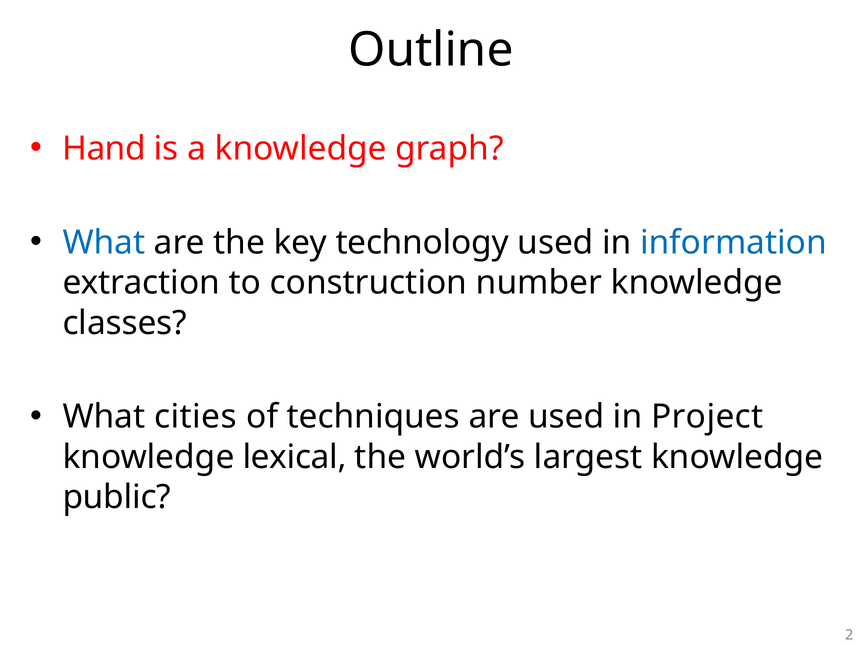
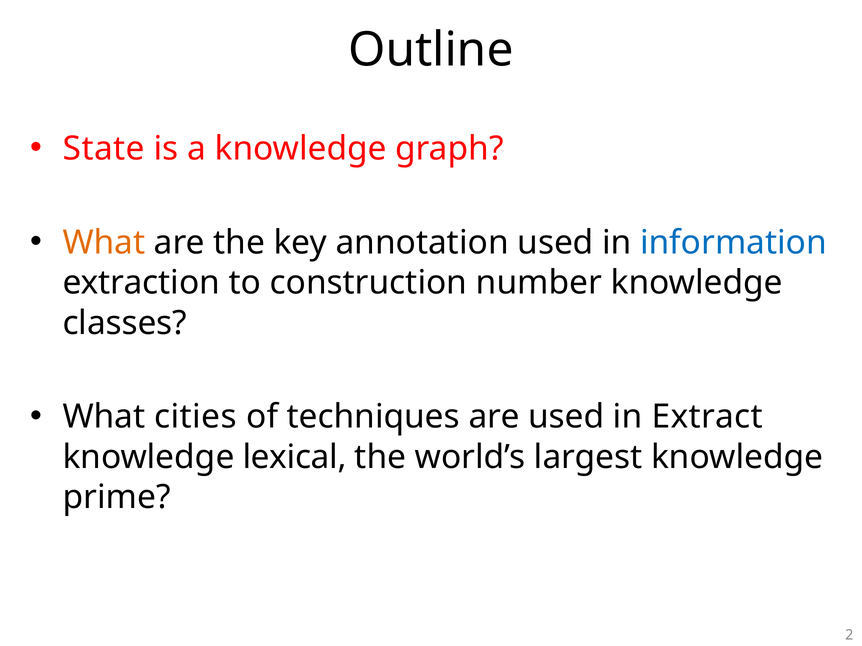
Hand: Hand -> State
What at (104, 243) colour: blue -> orange
technology: technology -> annotation
Project: Project -> Extract
public: public -> prime
